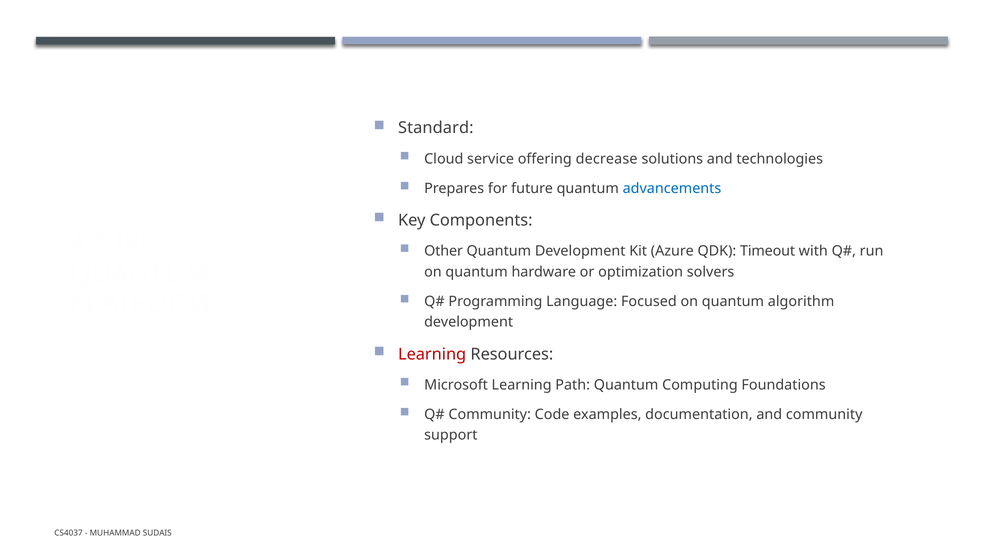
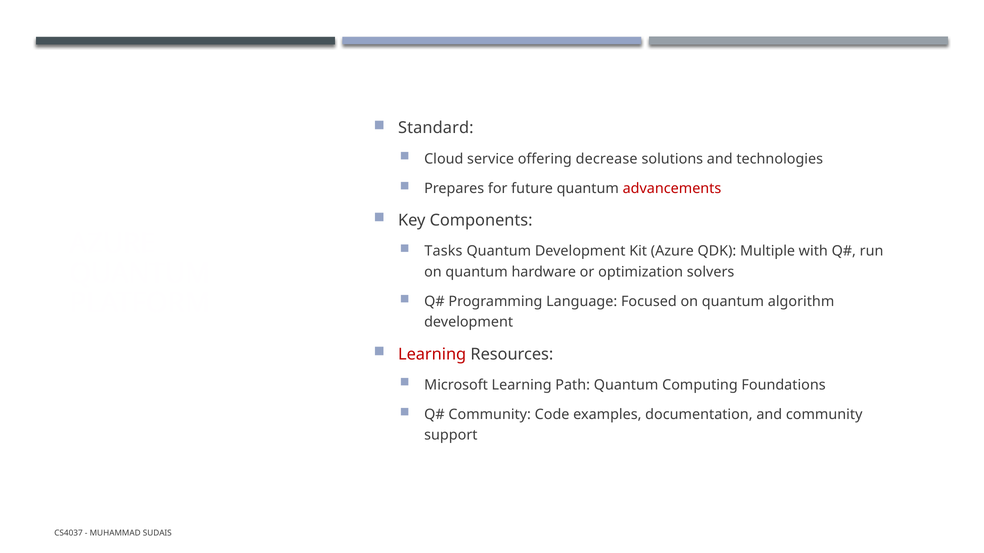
advancements colour: blue -> red
Other: Other -> Tasks
Timeout: Timeout -> Multiple
